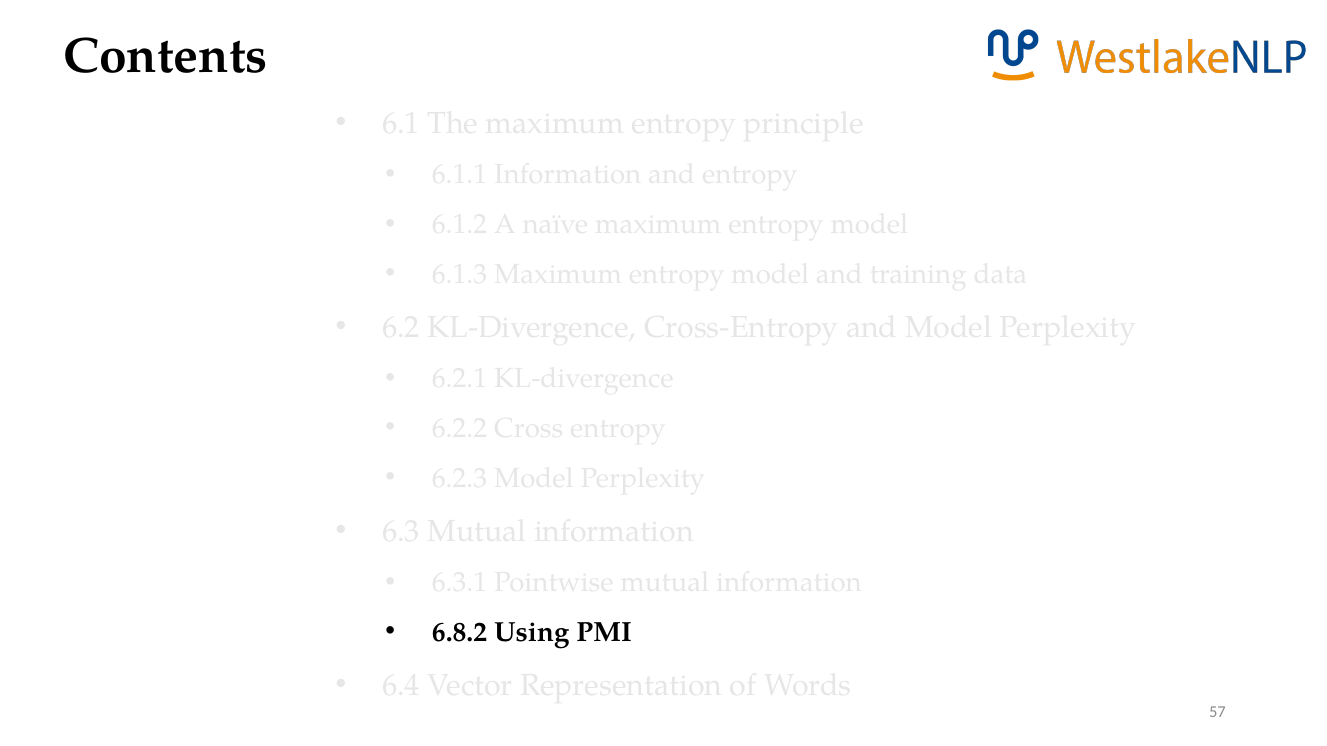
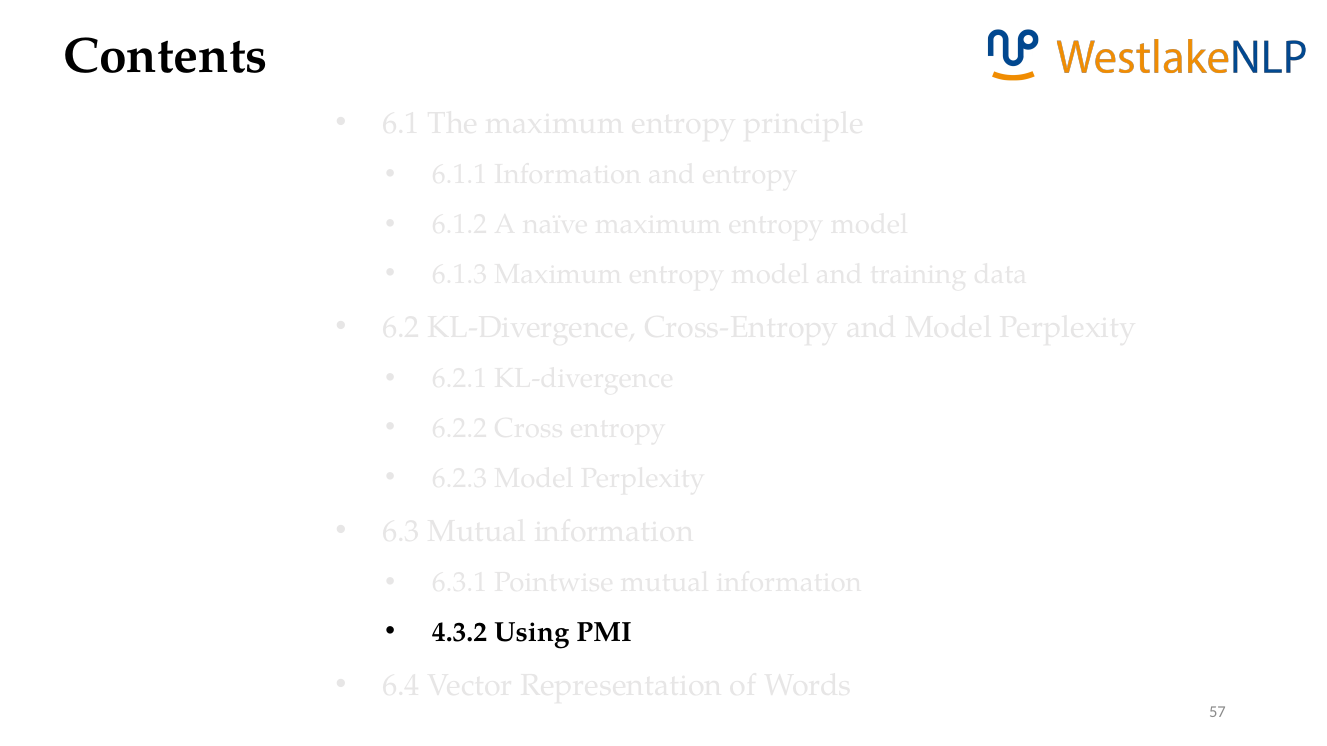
6.8.2: 6.8.2 -> 4.3.2
